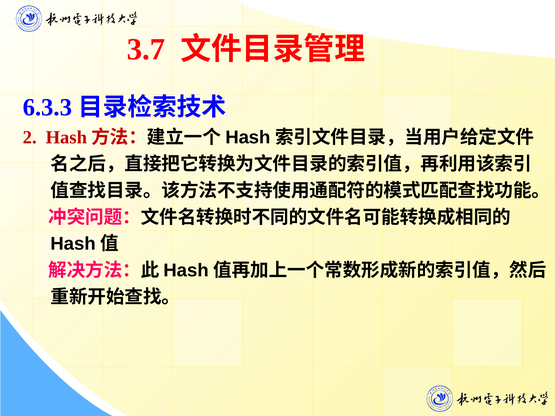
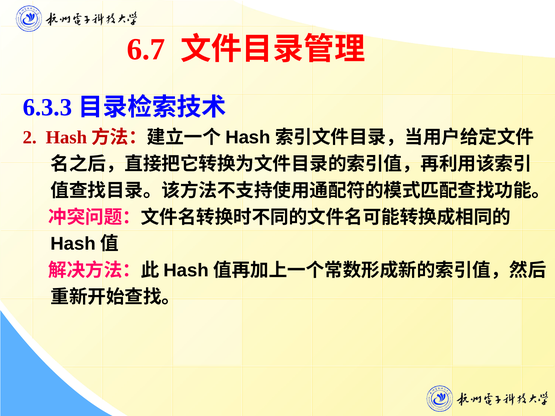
3.7: 3.7 -> 6.7
